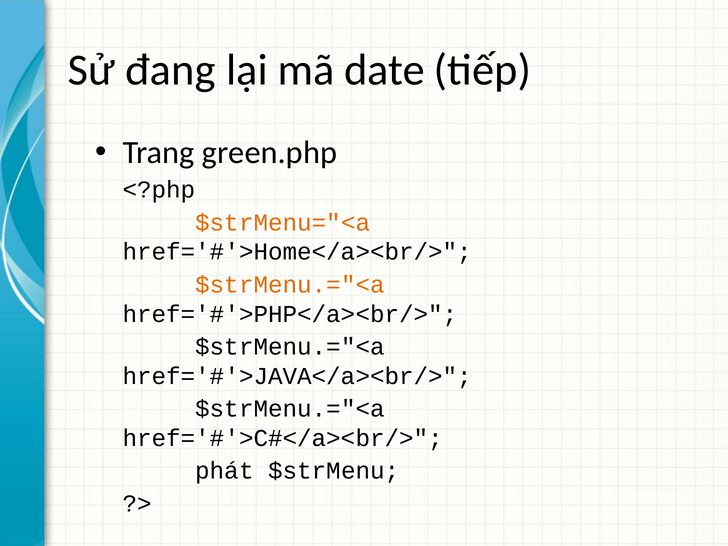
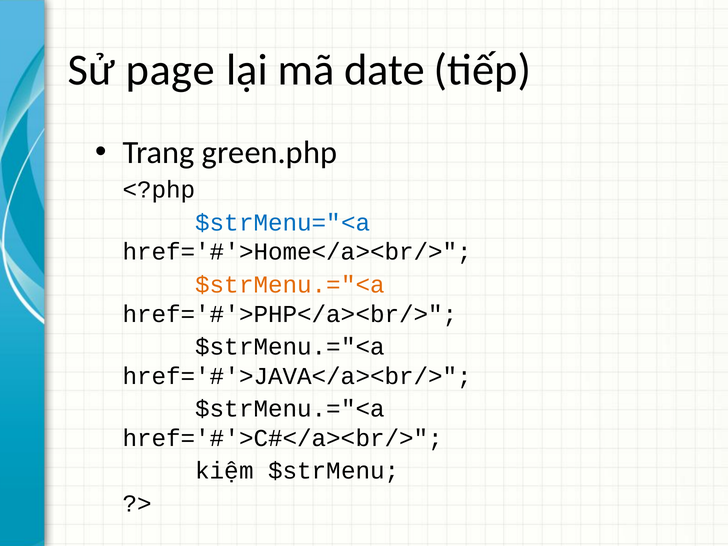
đang: đang -> page
$strMenu="<a colour: orange -> blue
phát: phát -> kiệm
